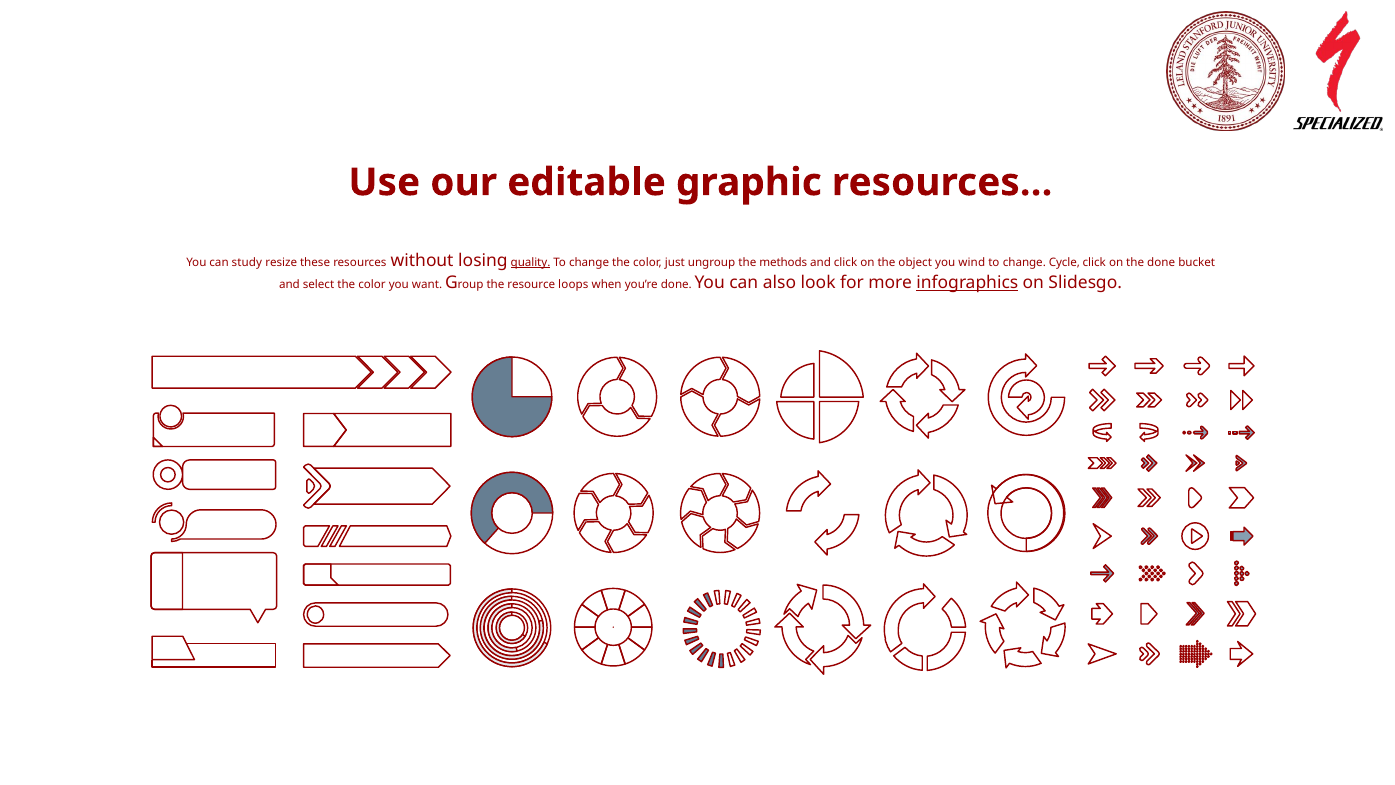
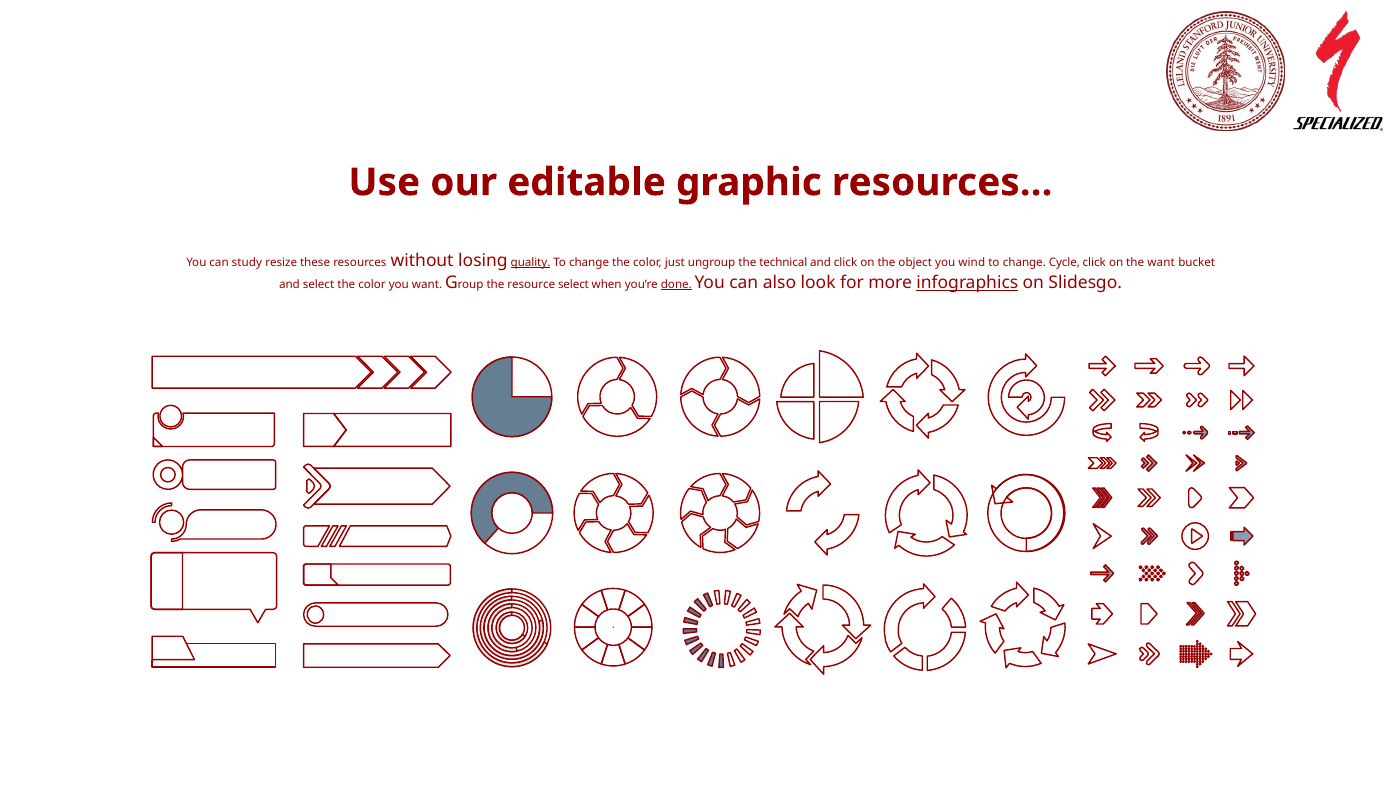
methods: methods -> technical
the done: done -> want
resource loops: loops -> select
done at (676, 284) underline: none -> present
